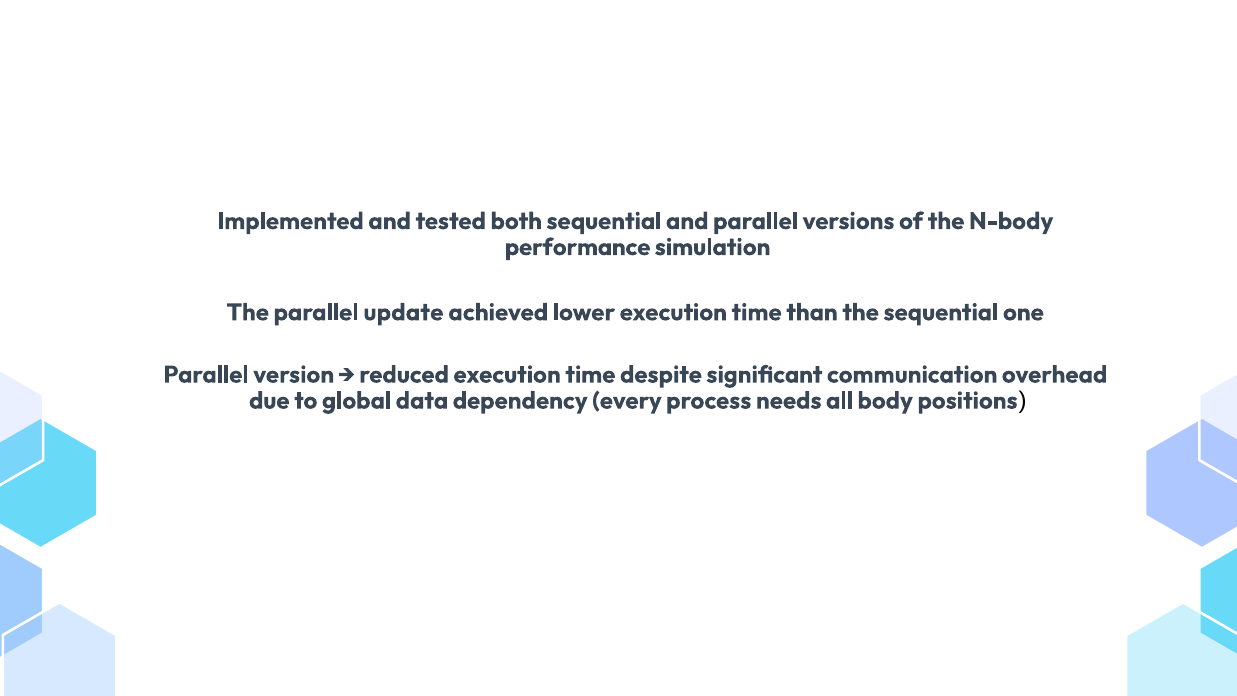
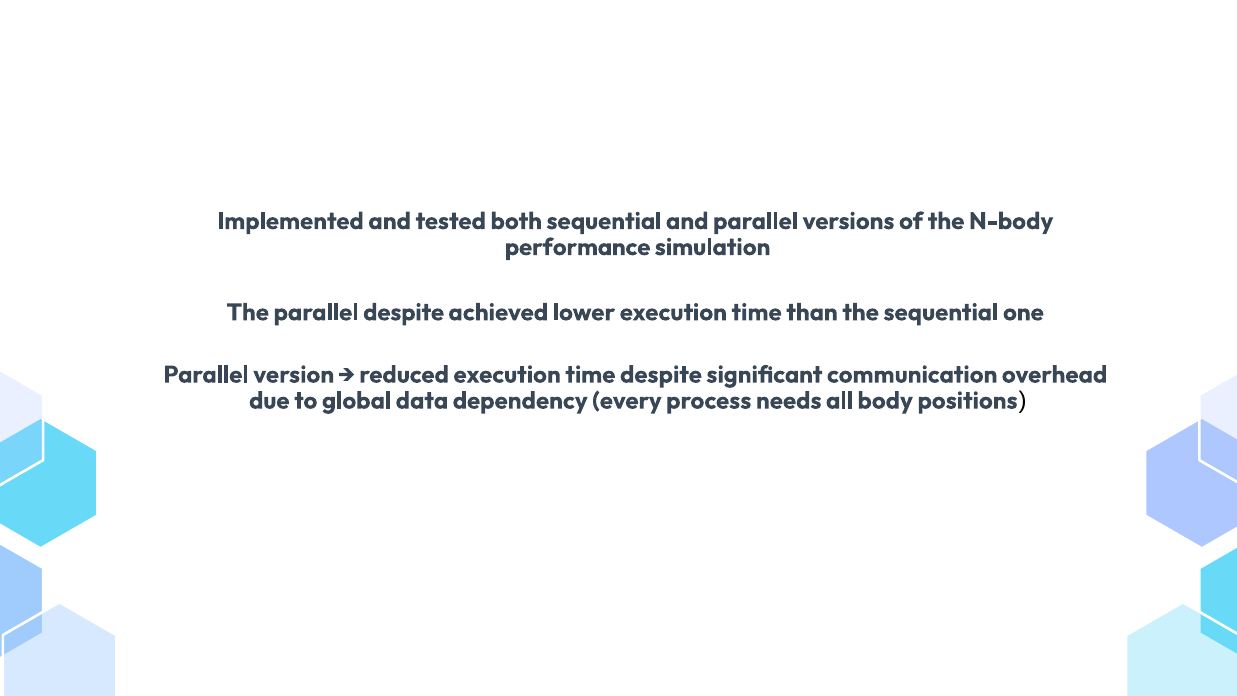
parallel update: update -> despite
